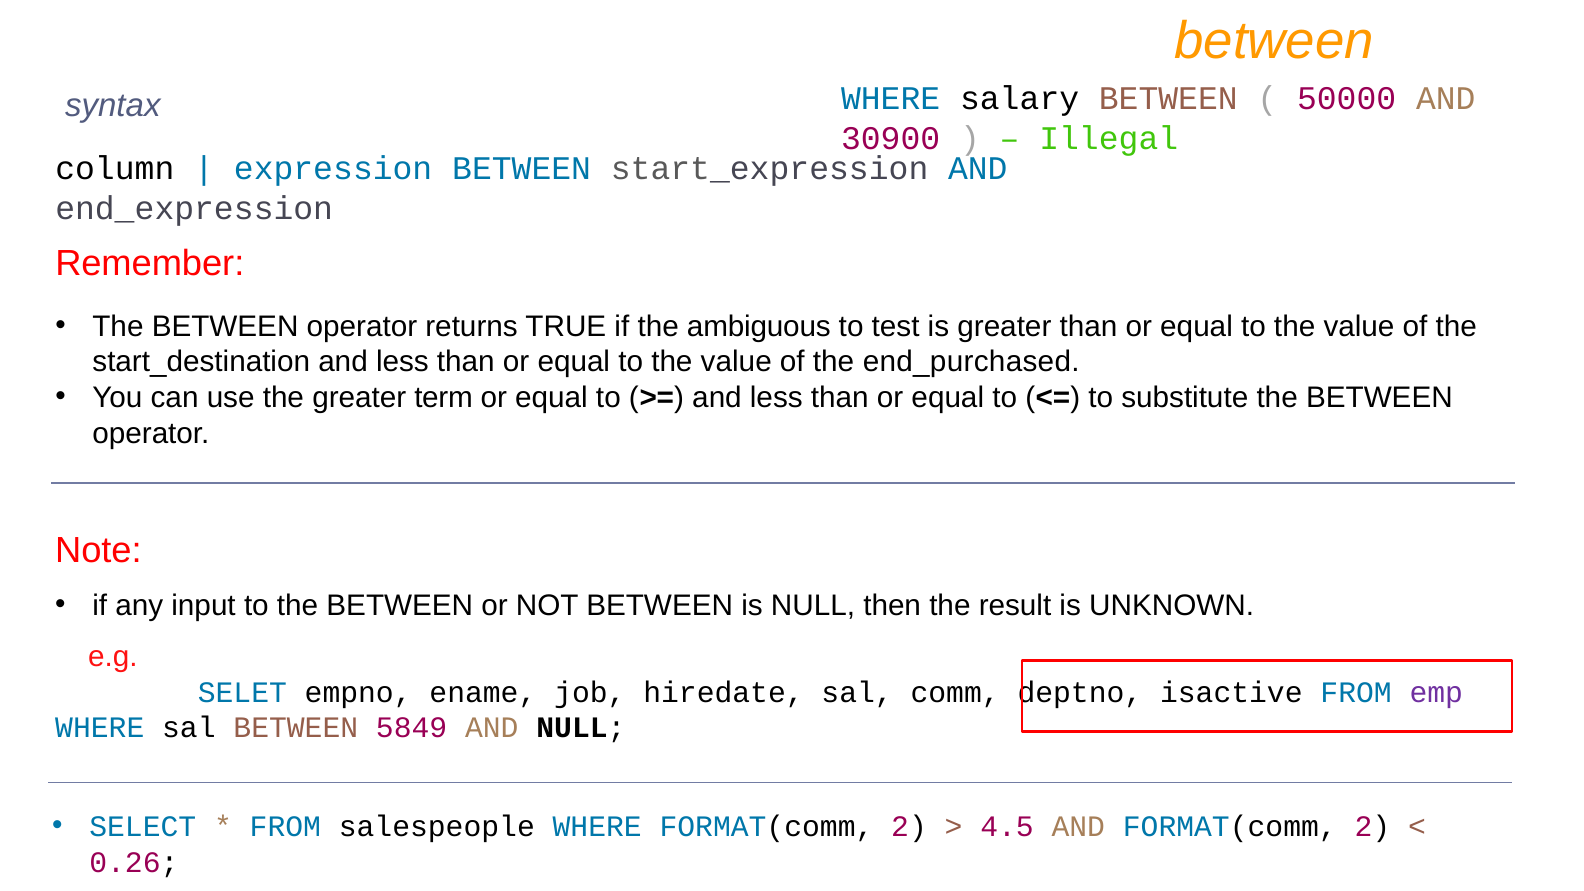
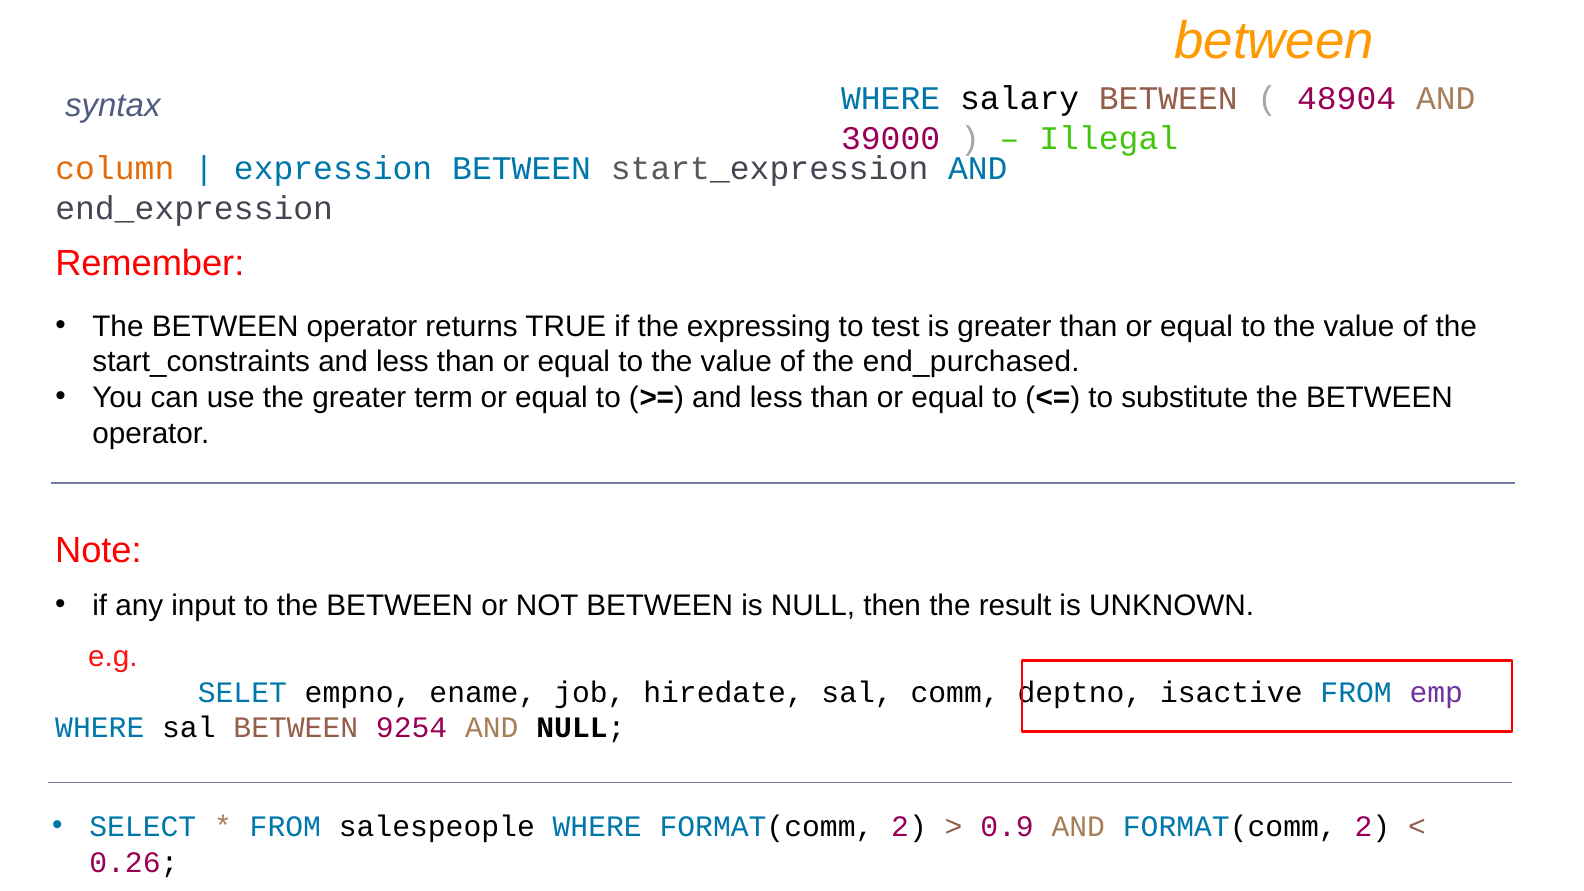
50000: 50000 -> 48904
30900: 30900 -> 39000
column colour: black -> orange
ambiguous: ambiguous -> expressing
start_destination: start_destination -> start_constraints
5849: 5849 -> 9254
4.5: 4.5 -> 0.9
